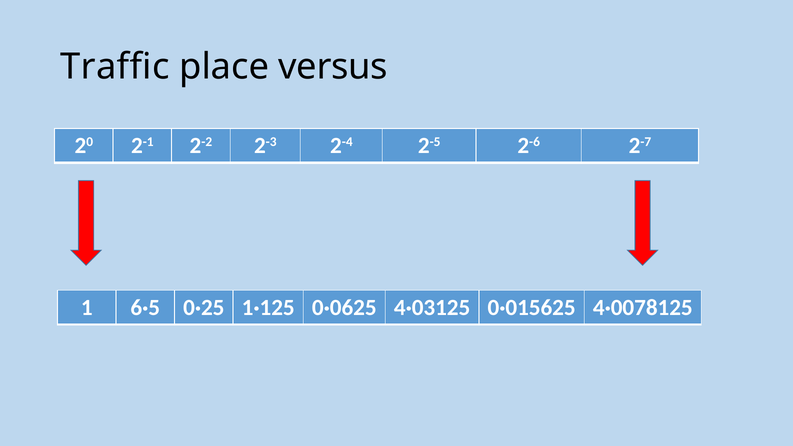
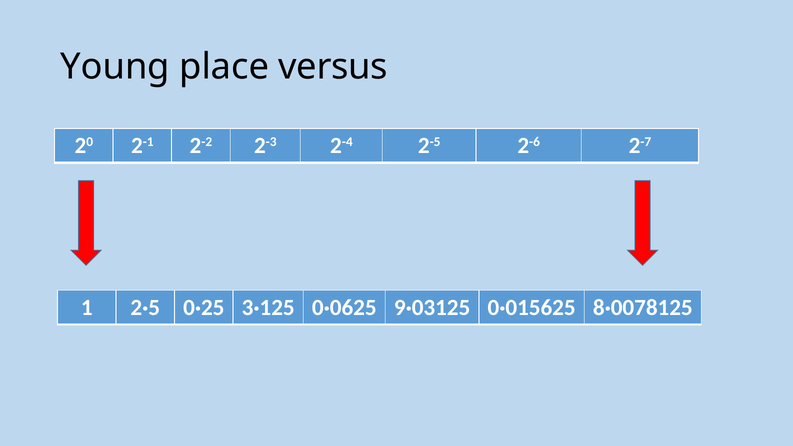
Traffic: Traffic -> Young
6·5: 6·5 -> 2·5
1·125: 1·125 -> 3·125
4·03125: 4·03125 -> 9·03125
4·0078125: 4·0078125 -> 8·0078125
